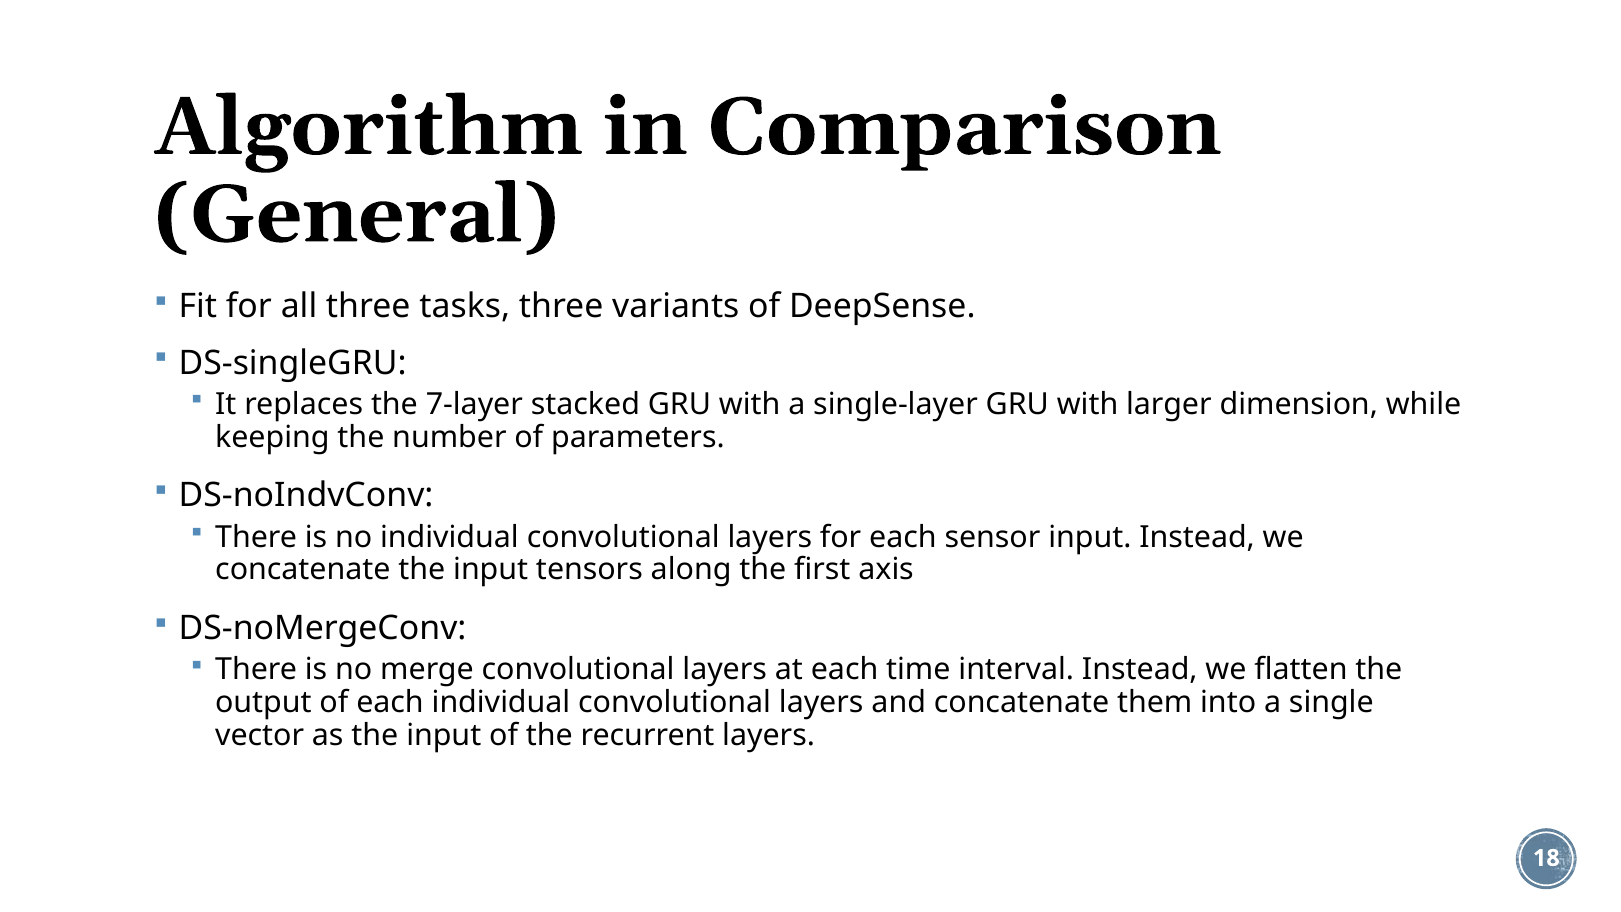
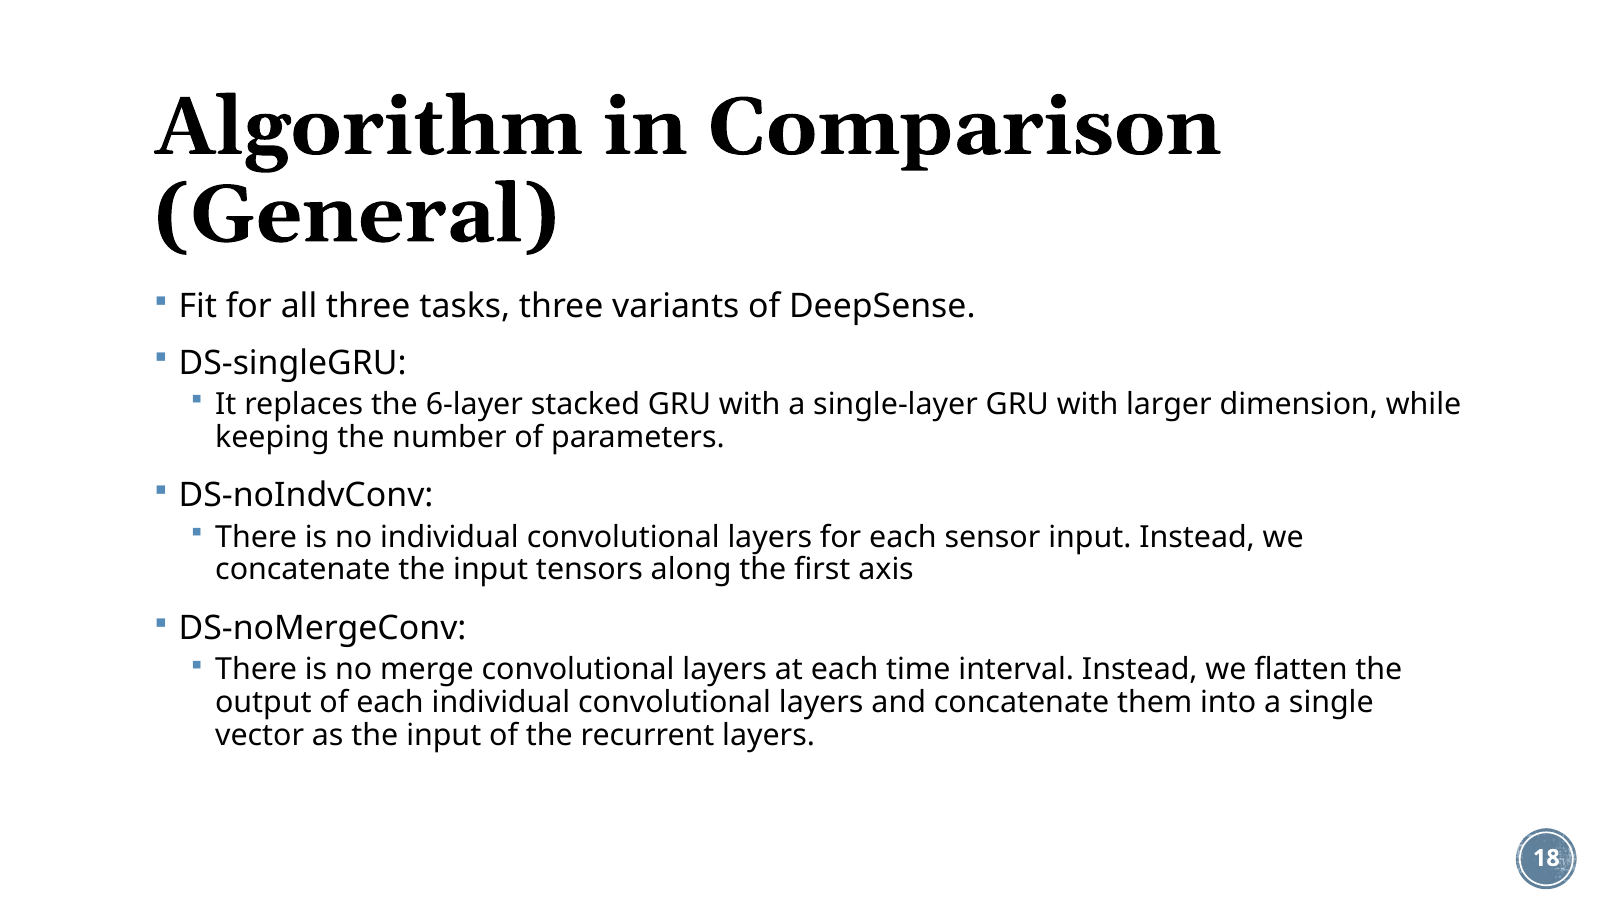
7-layer: 7-layer -> 6-layer
